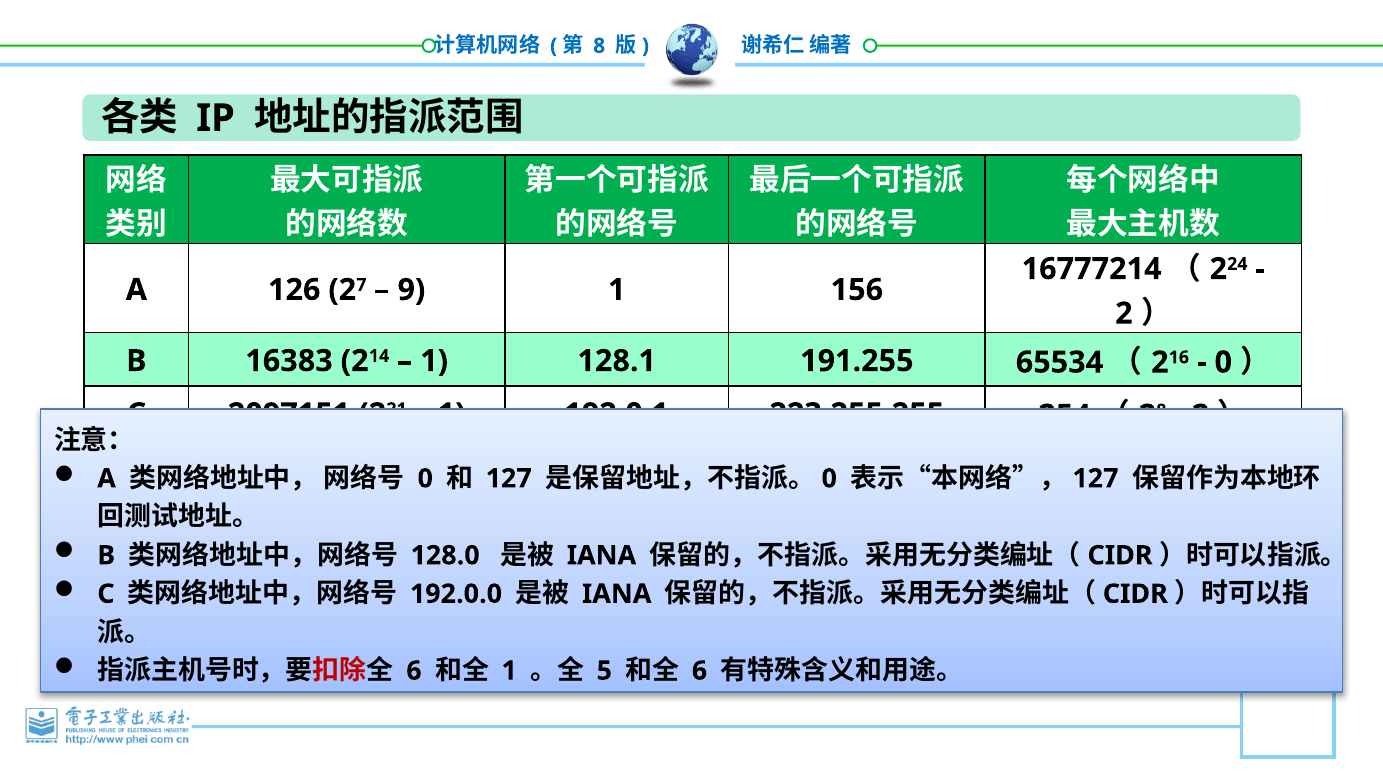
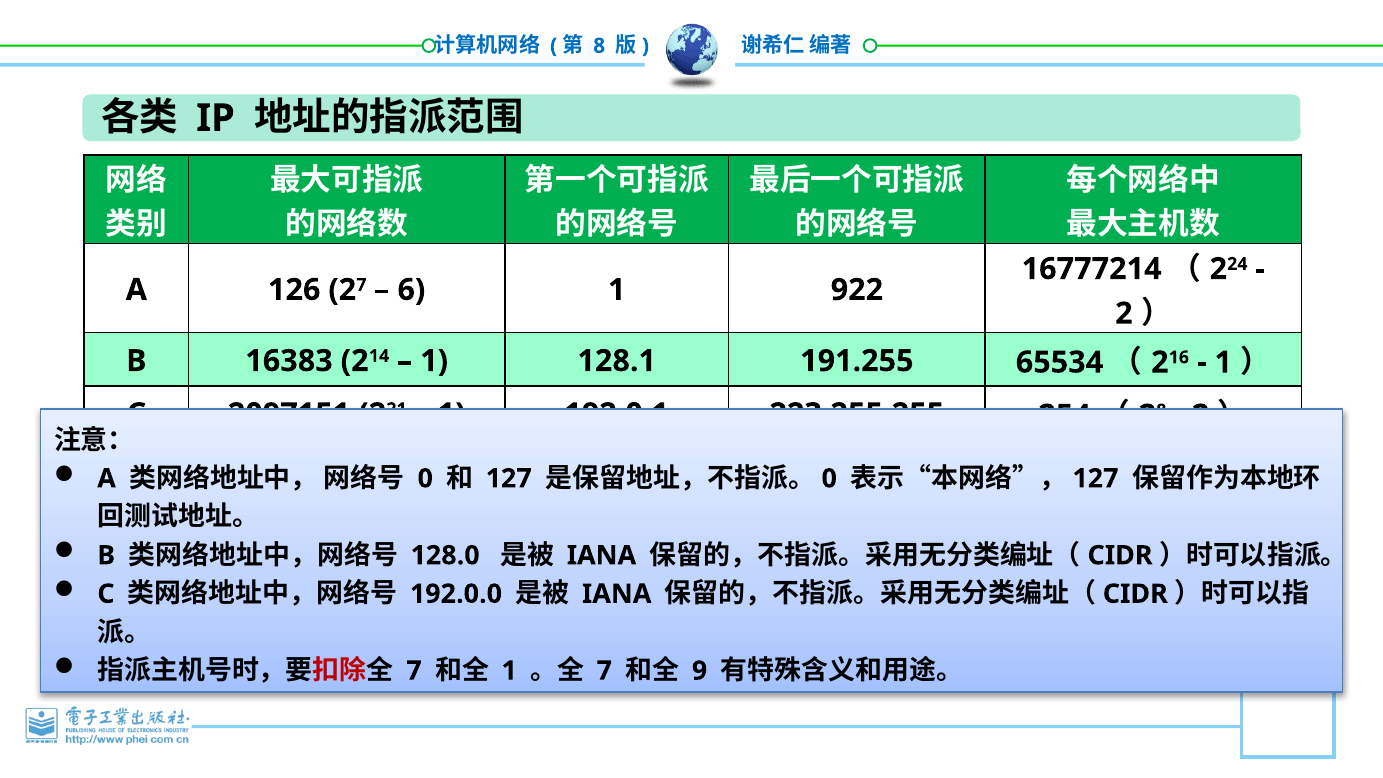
9: 9 -> 6
156: 156 -> 922
0 at (1223, 362): 0 -> 1
6 at (414, 671): 6 -> 7
5 at (604, 671): 5 -> 7
6 at (700, 671): 6 -> 9
